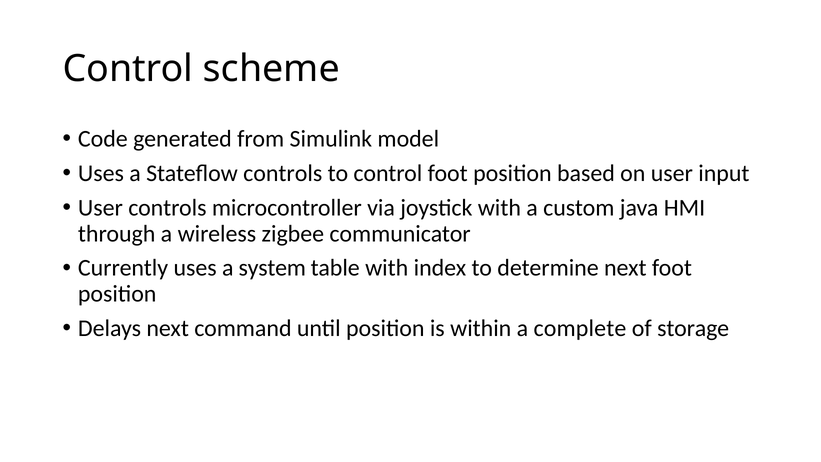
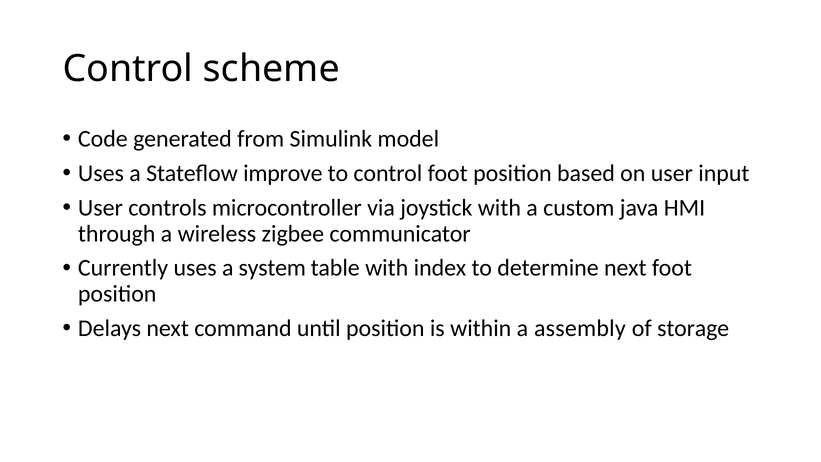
Stateflow controls: controls -> improve
complete: complete -> assembly
